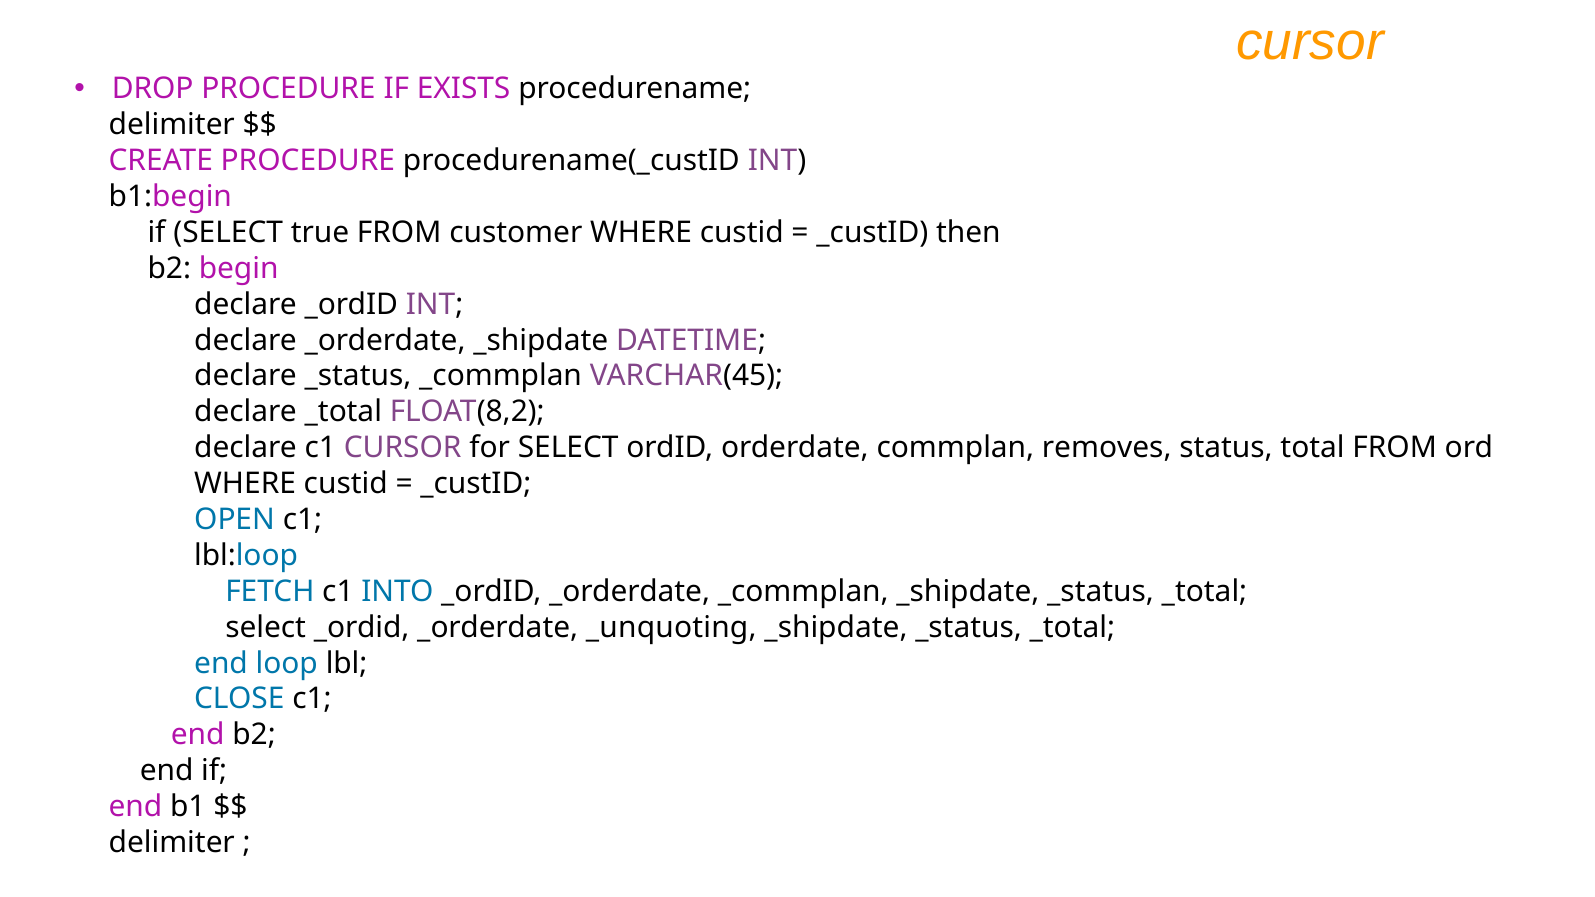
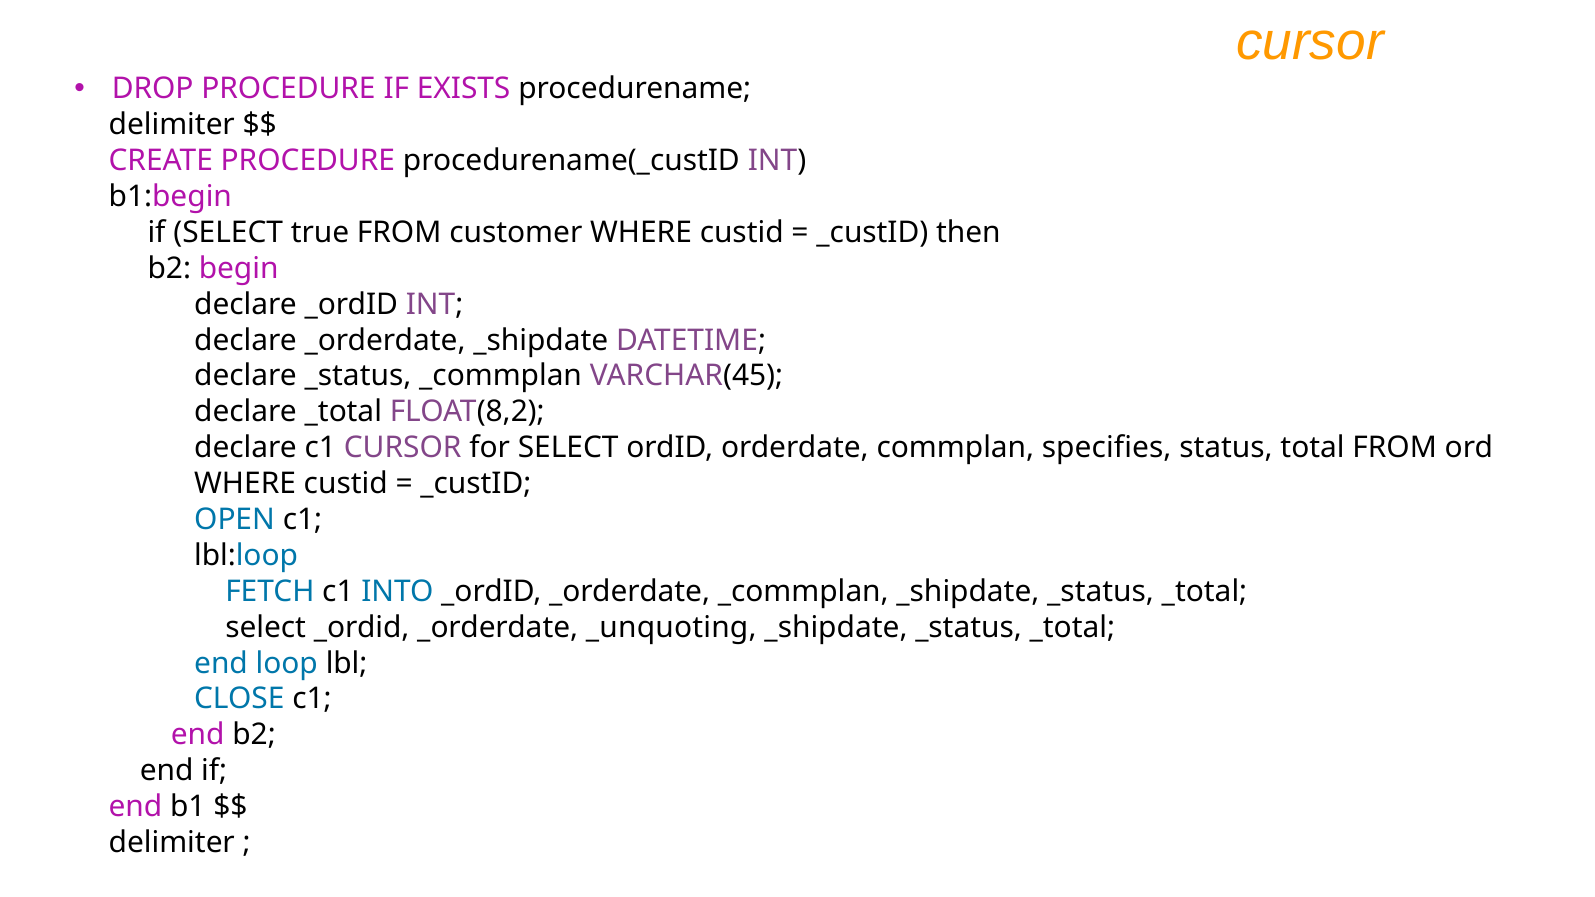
removes: removes -> specifies
